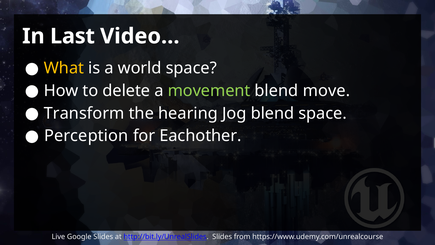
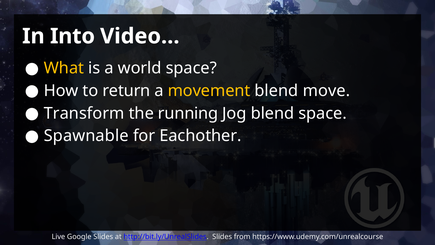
Last: Last -> Into
delete: delete -> return
movement colour: light green -> yellow
hearing: hearing -> running
Perception: Perception -> Spawnable
